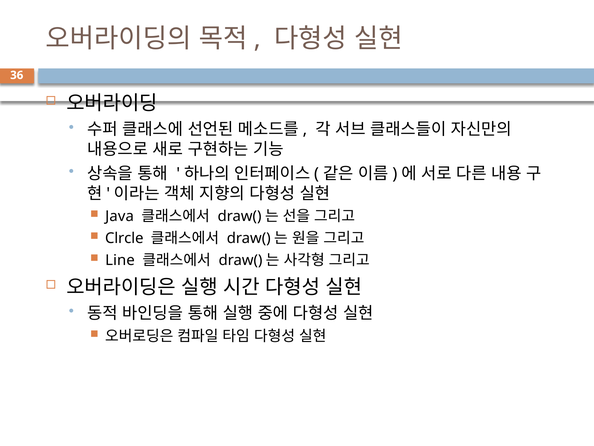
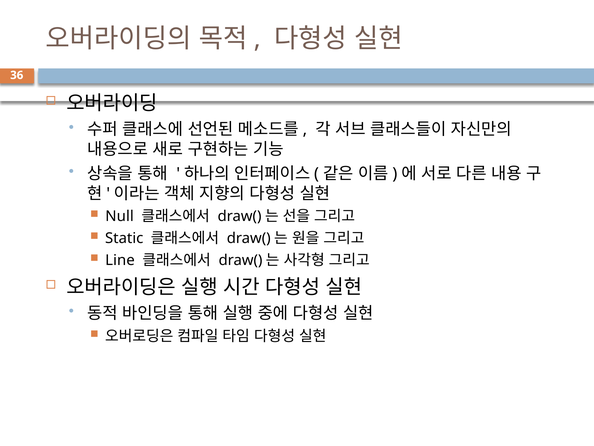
Java: Java -> Null
Clrcle: Clrcle -> Static
